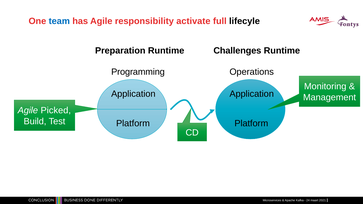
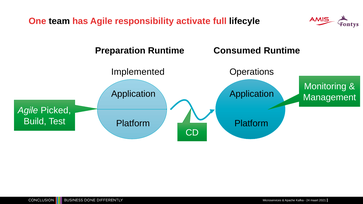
team colour: blue -> black
Challenges: Challenges -> Consumed
Programming: Programming -> Implemented
